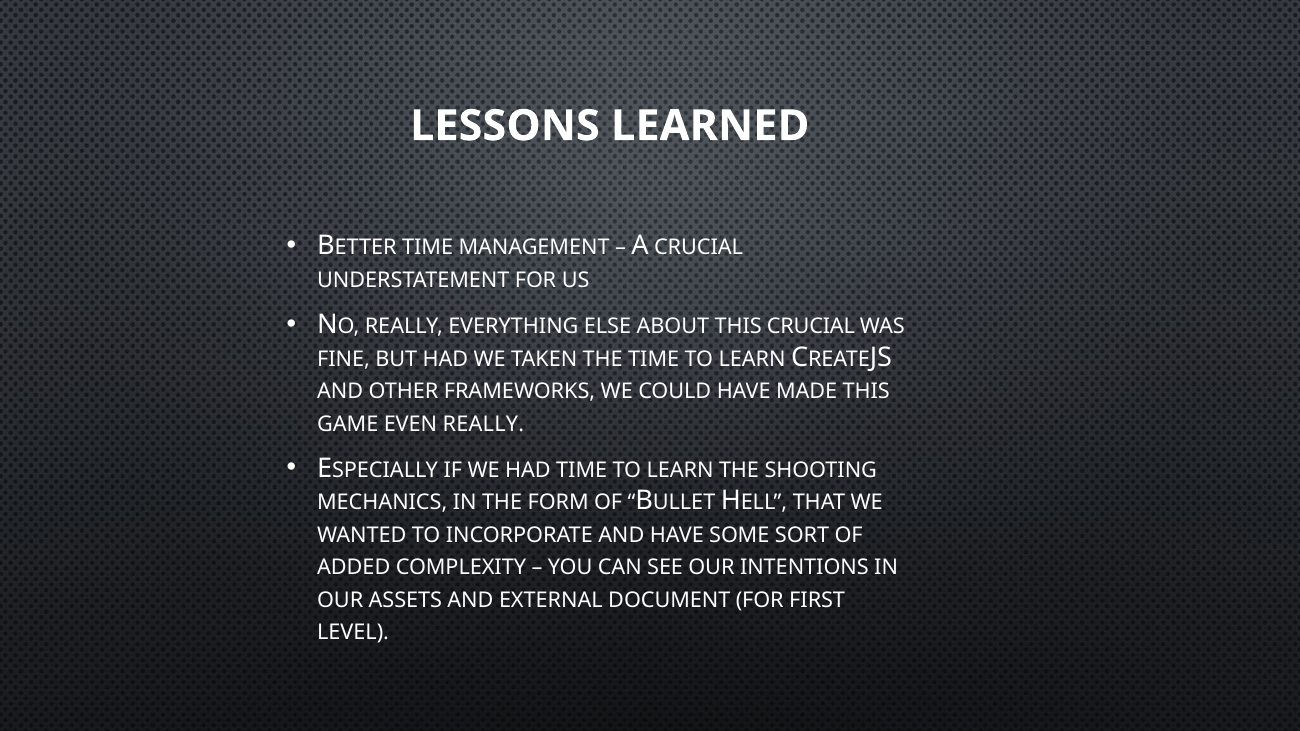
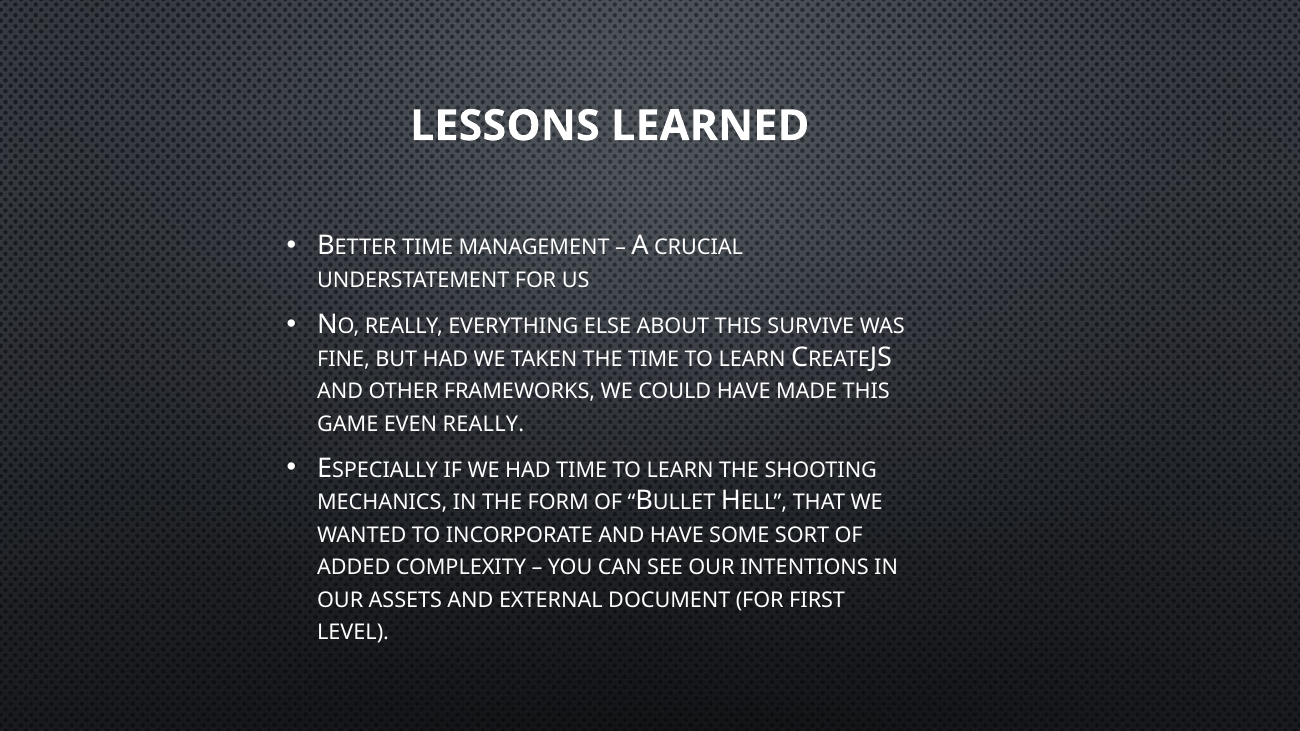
THIS CRUCIAL: CRUCIAL -> SURVIVE
